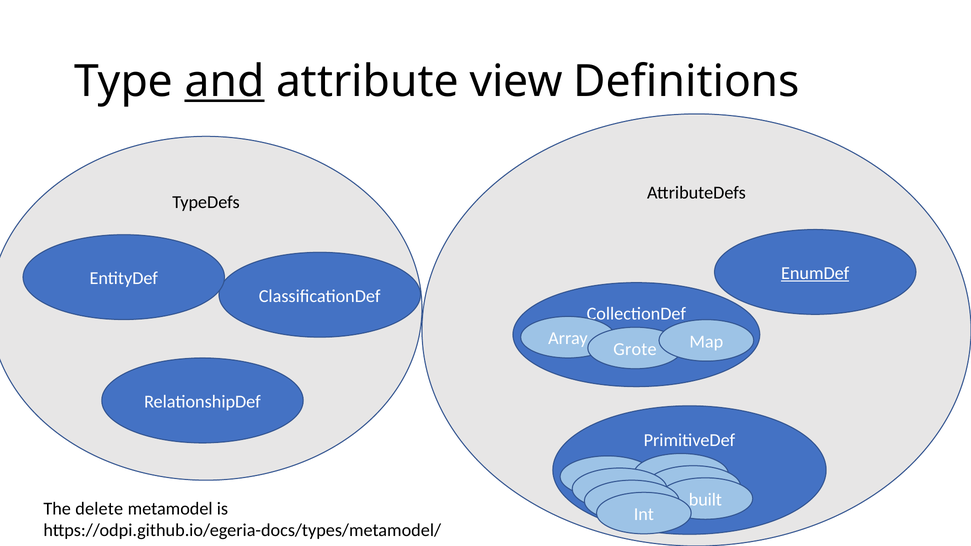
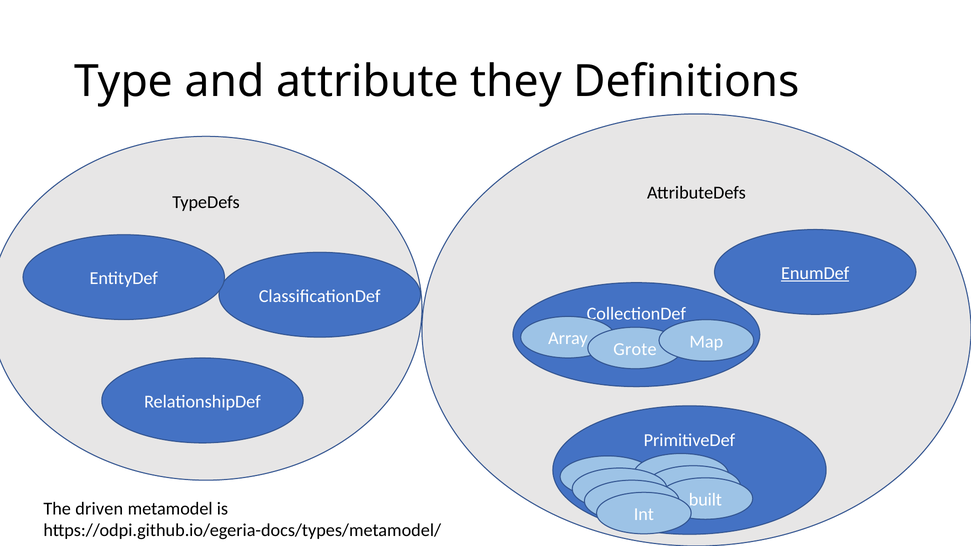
and underline: present -> none
view: view -> they
delete: delete -> driven
